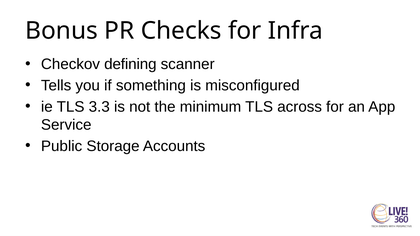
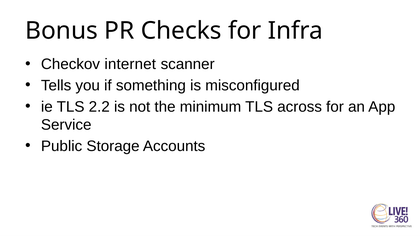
defining: defining -> internet
3.3: 3.3 -> 2.2
